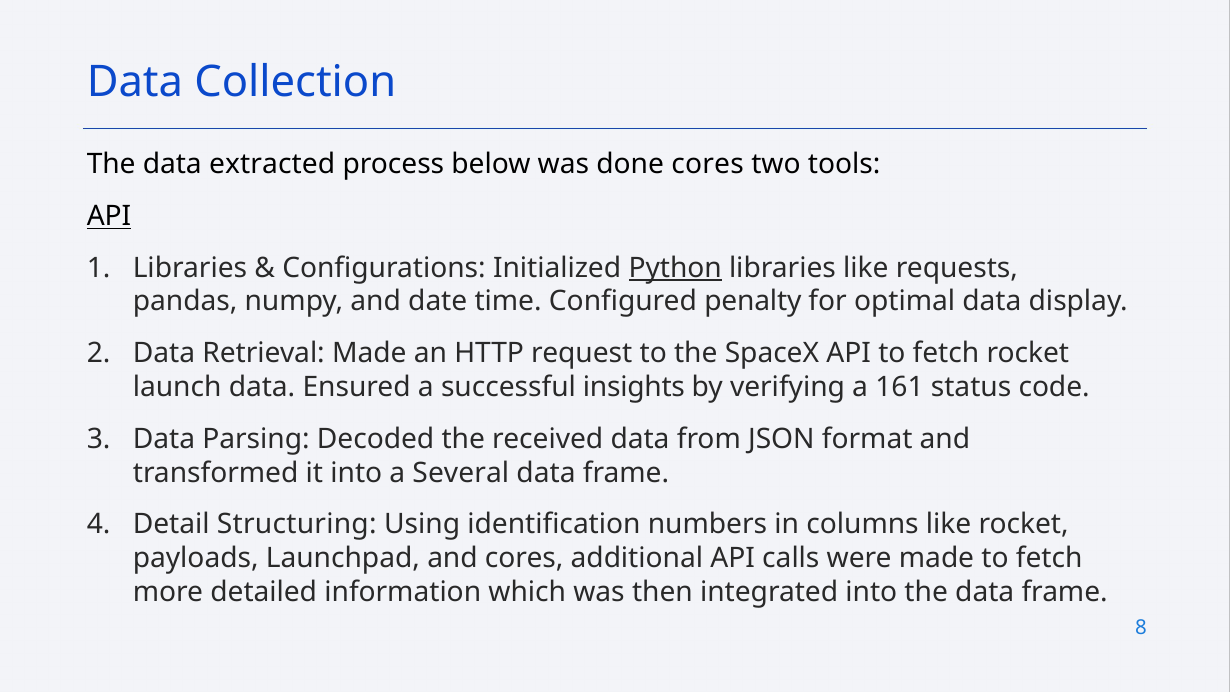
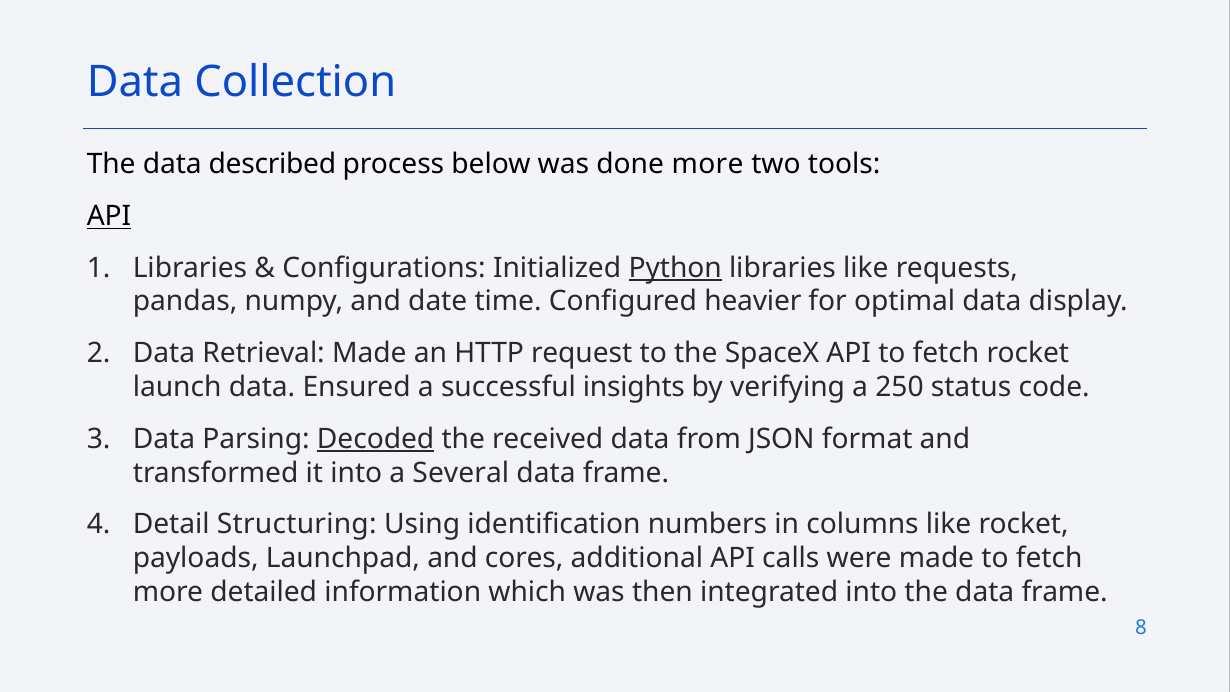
extracted: extracted -> described
done cores: cores -> more
penalty: penalty -> heavier
161: 161 -> 250
Decoded underline: none -> present
